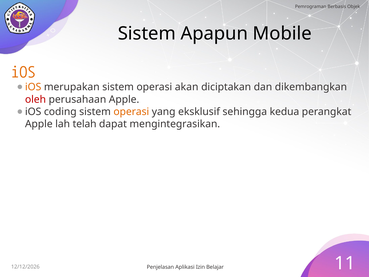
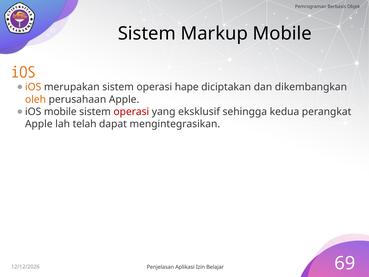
Apapun: Apapun -> Markup
akan: akan -> hape
oleh colour: red -> orange
iOS coding: coding -> mobile
operasi at (131, 112) colour: orange -> red
11: 11 -> 69
